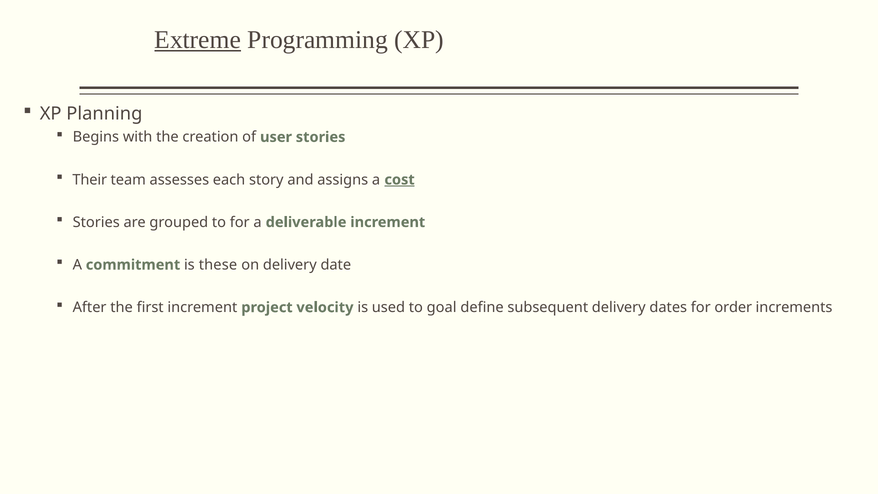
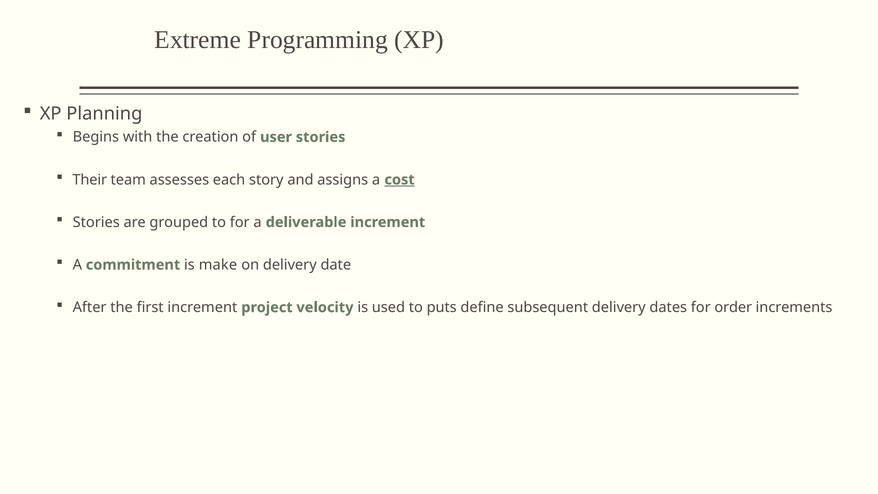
Extreme underline: present -> none
these: these -> make
goal: goal -> puts
